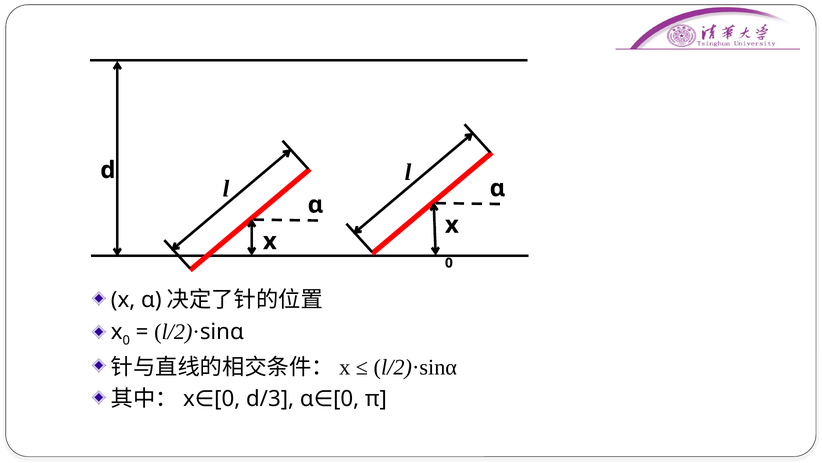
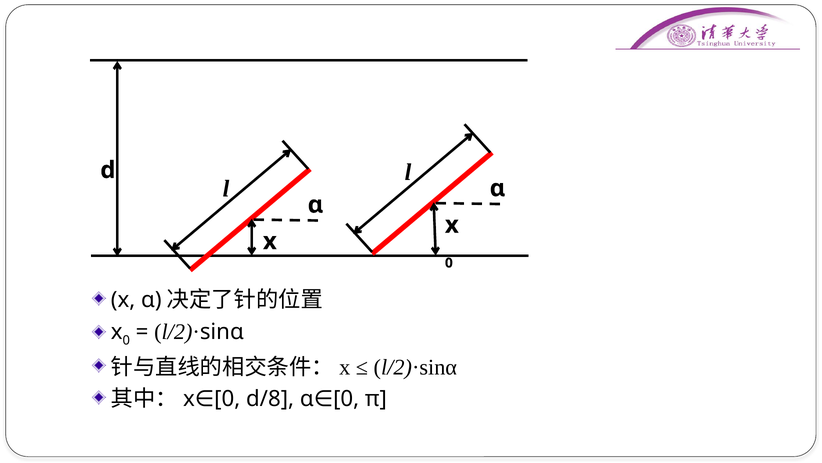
d/3: d/3 -> d/8
